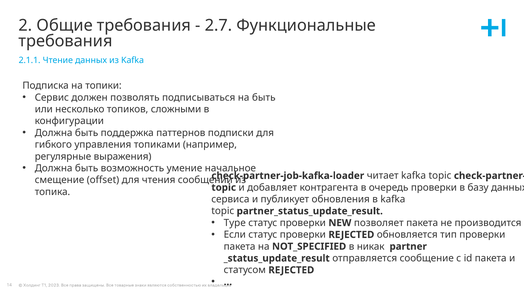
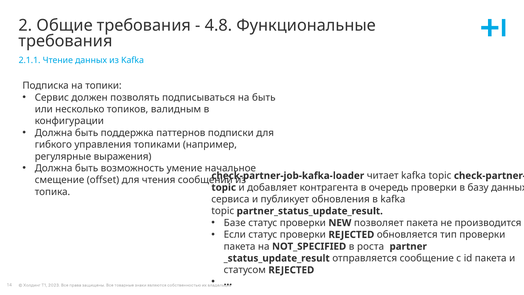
2.7: 2.7 -> 4.8
сложными: сложными -> валидным
Type: Type -> Базе
никак: никак -> роста
